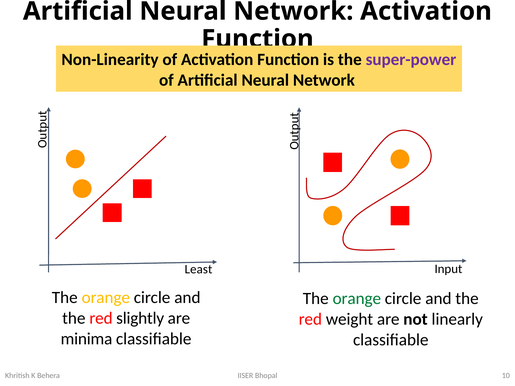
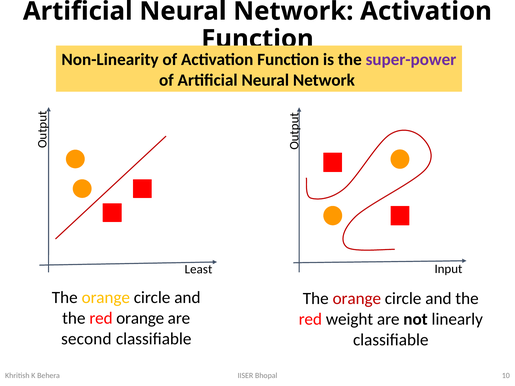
orange at (357, 299) colour: green -> red
red slightly: slightly -> orange
minima: minima -> second
